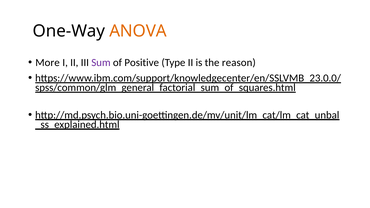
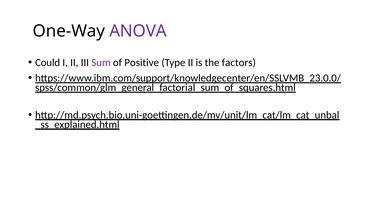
ANOVA colour: orange -> purple
More: More -> Could
reason: reason -> factors
